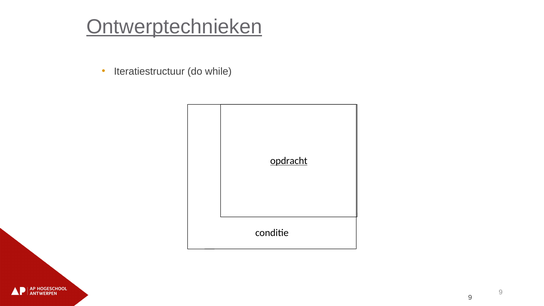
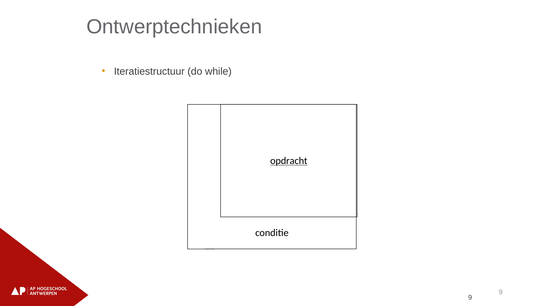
Ontwerptechnieken underline: present -> none
